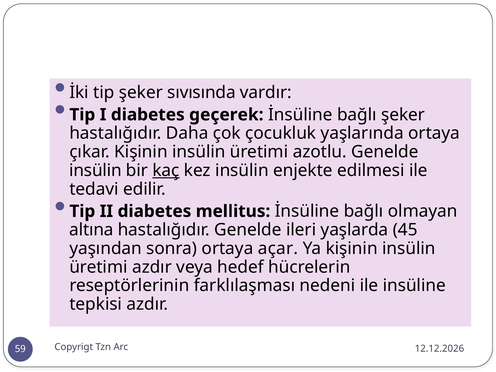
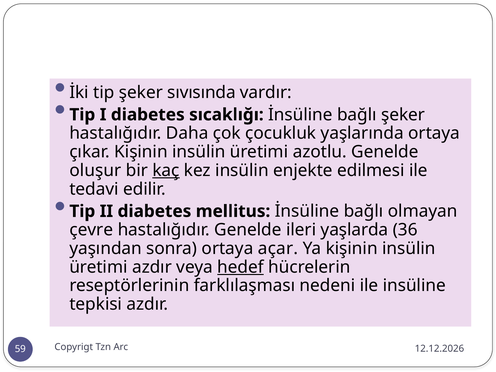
geçerek: geçerek -> sıcaklığı
insülin at (95, 170): insülin -> oluşur
altına: altına -> çevre
45: 45 -> 36
hedef underline: none -> present
